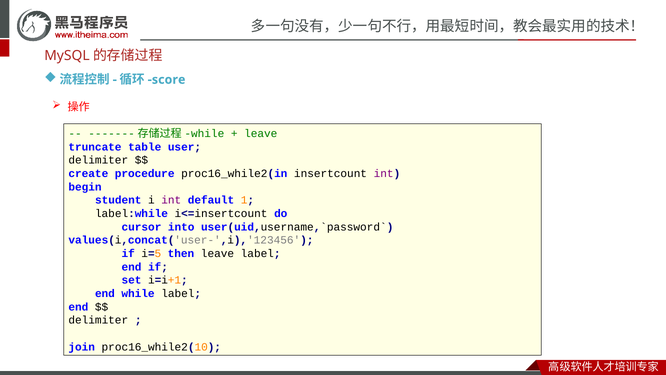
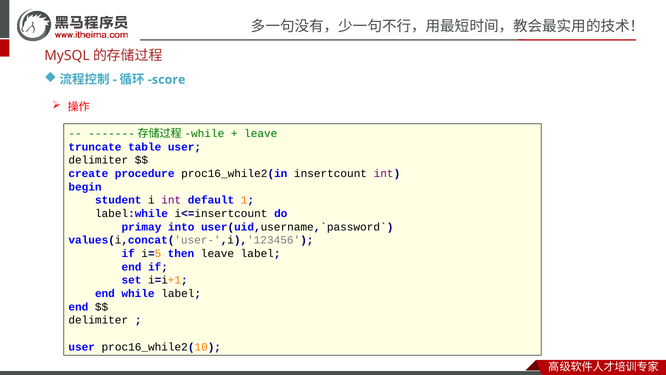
cursor: cursor -> primay
join at (82, 346): join -> user
